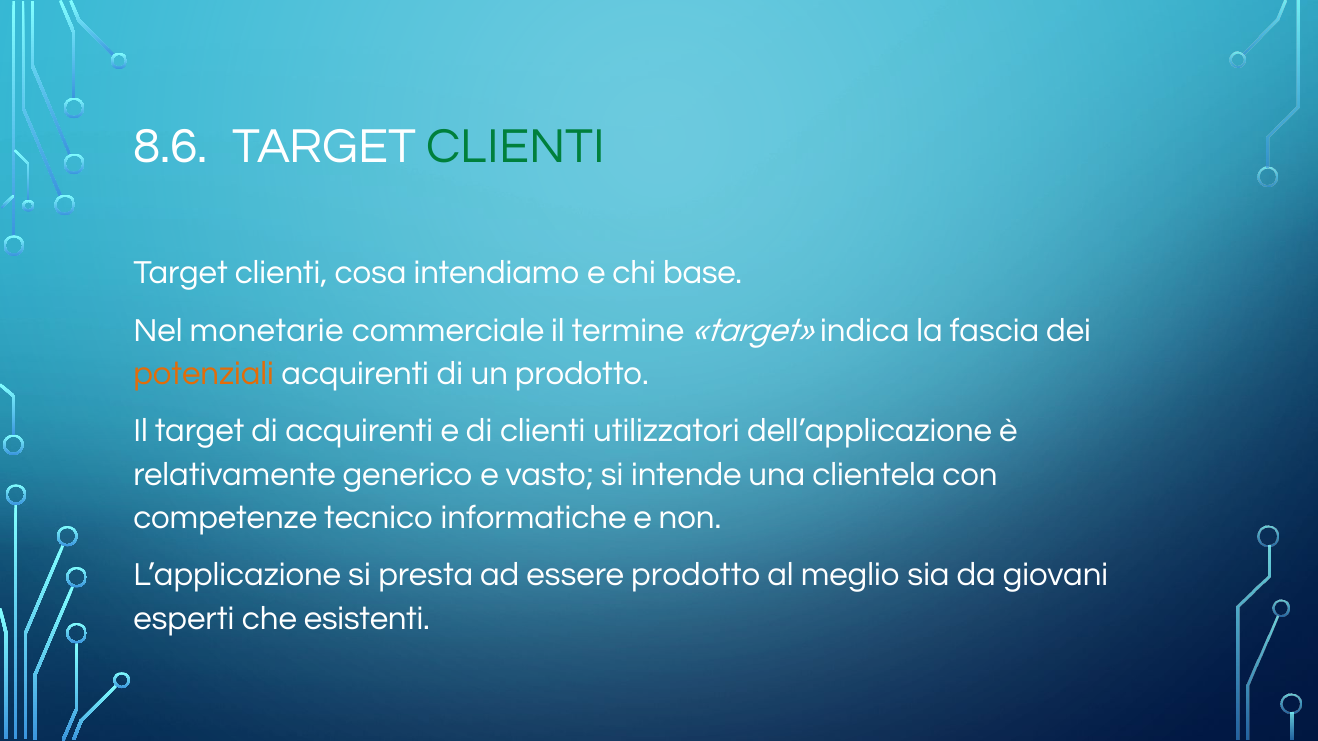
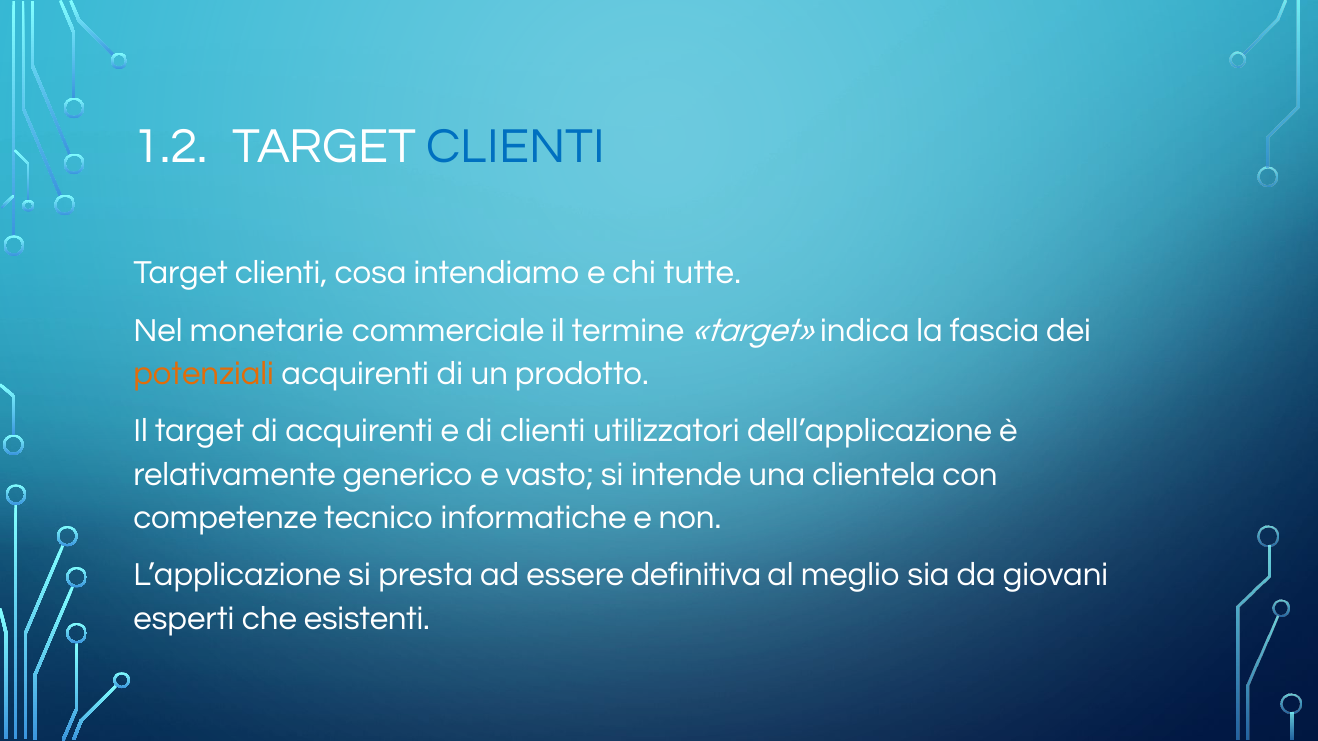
8.6: 8.6 -> 1.2
CLIENTI at (516, 146) colour: green -> blue
base: base -> tutte
essere prodotto: prodotto -> definitiva
